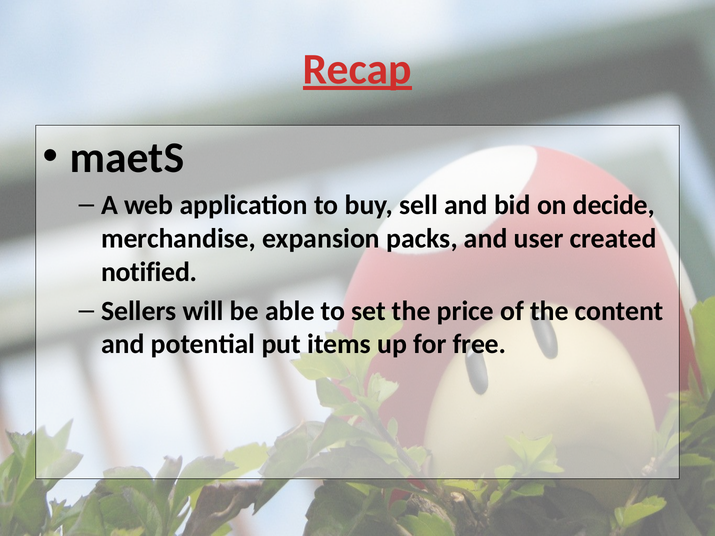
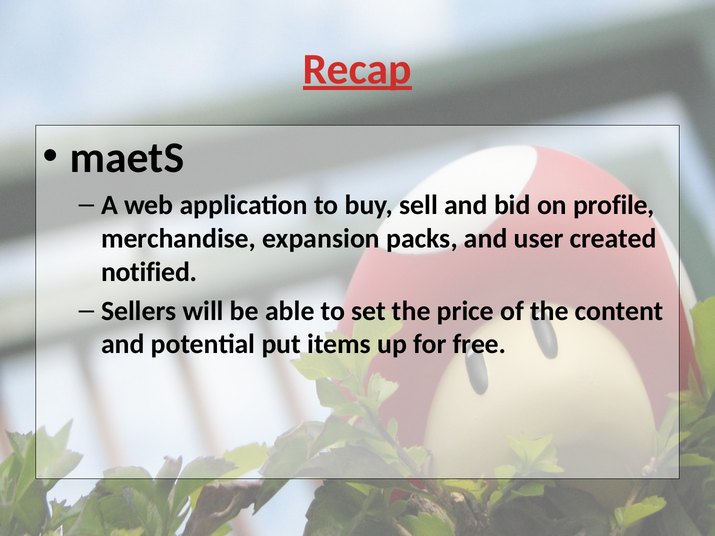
decide: decide -> profile
